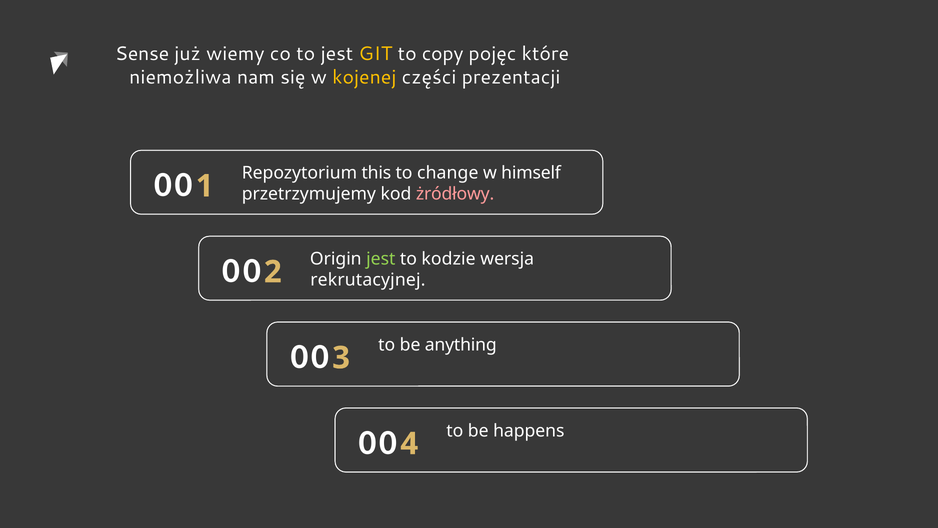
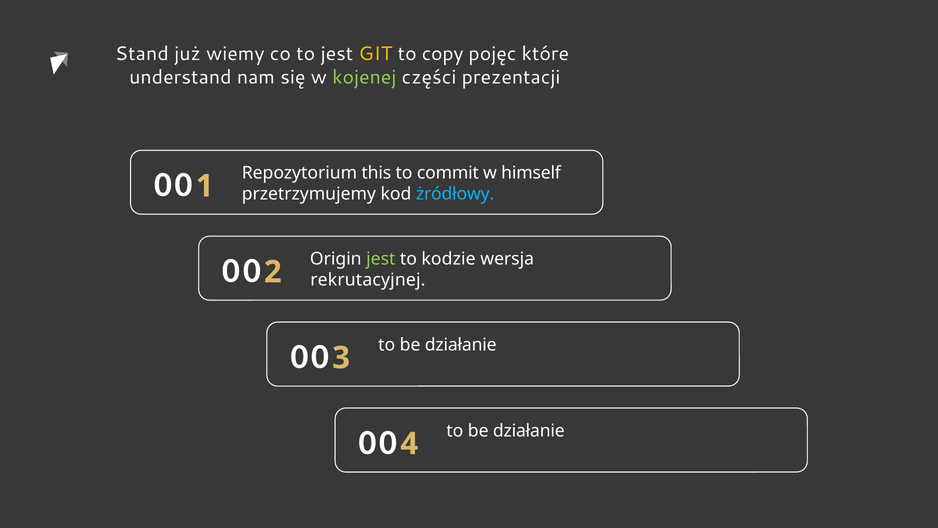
Sense: Sense -> Stand
niemożliwa: niemożliwa -> understand
kojenej colour: yellow -> light green
change: change -> commit
żródłowy colour: pink -> light blue
anything at (461, 345): anything -> działanie
happens at (529, 430): happens -> działanie
